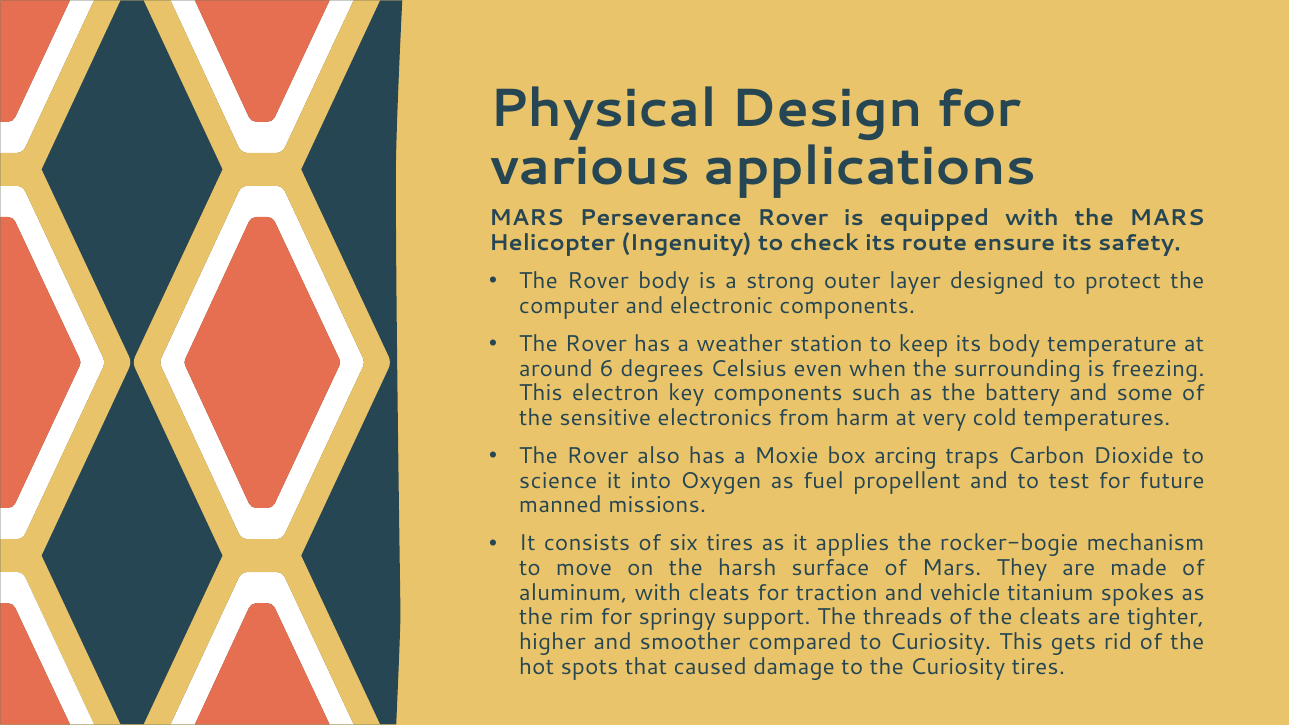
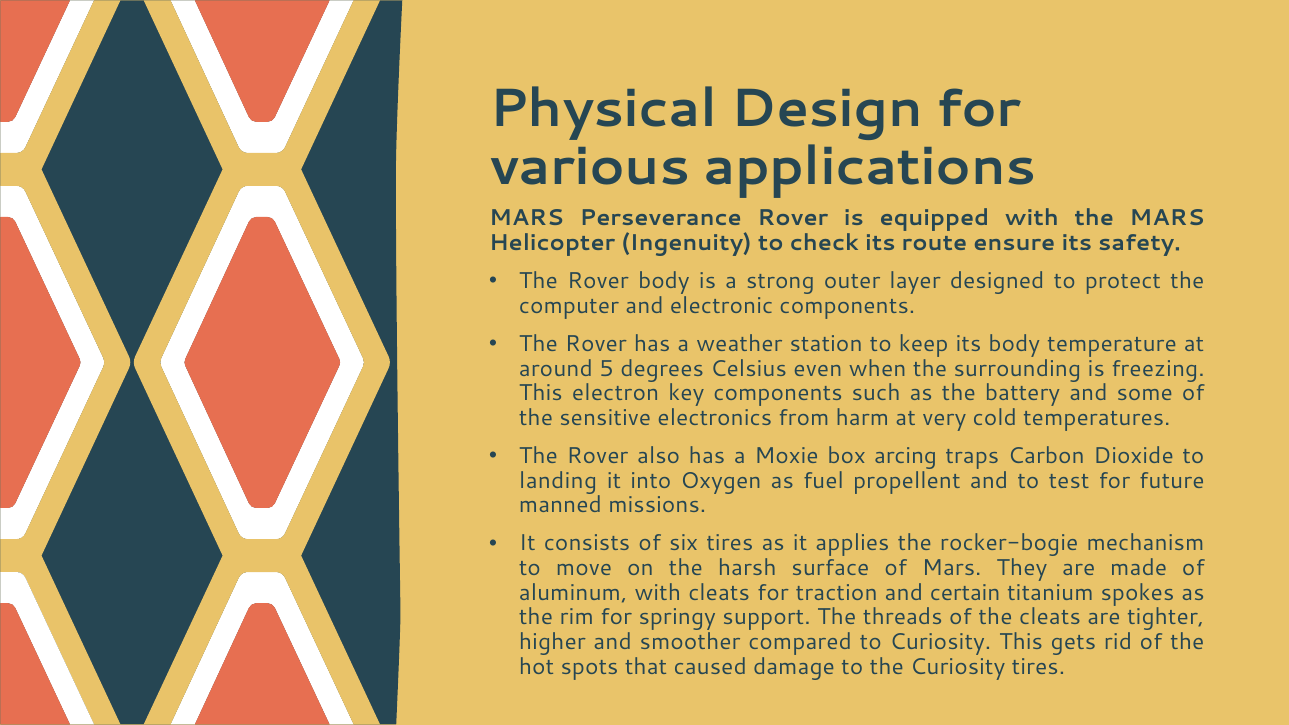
6: 6 -> 5
science: science -> landing
vehicle: vehicle -> certain
